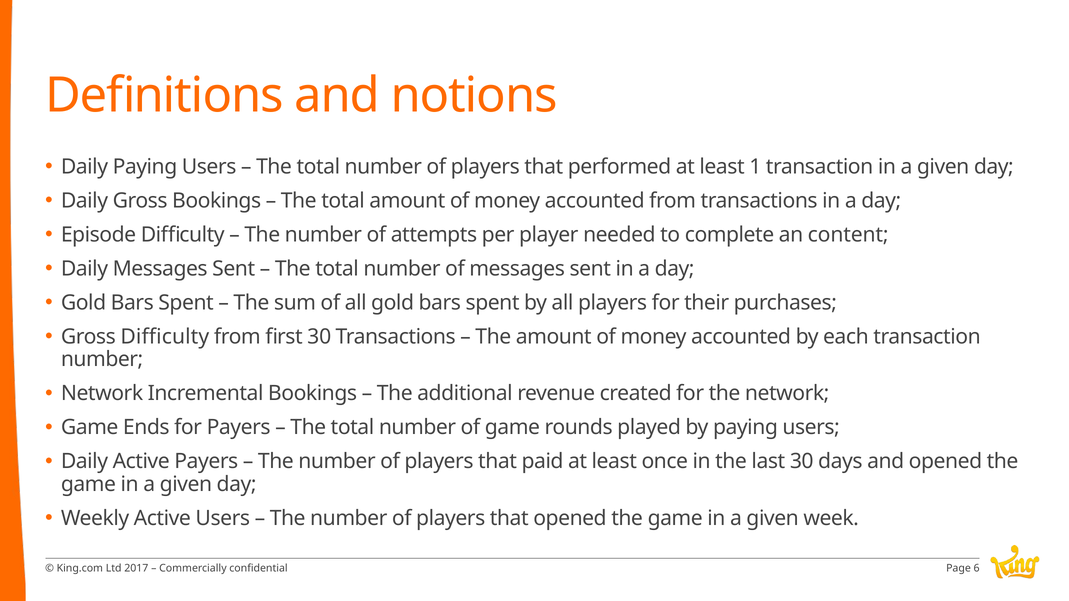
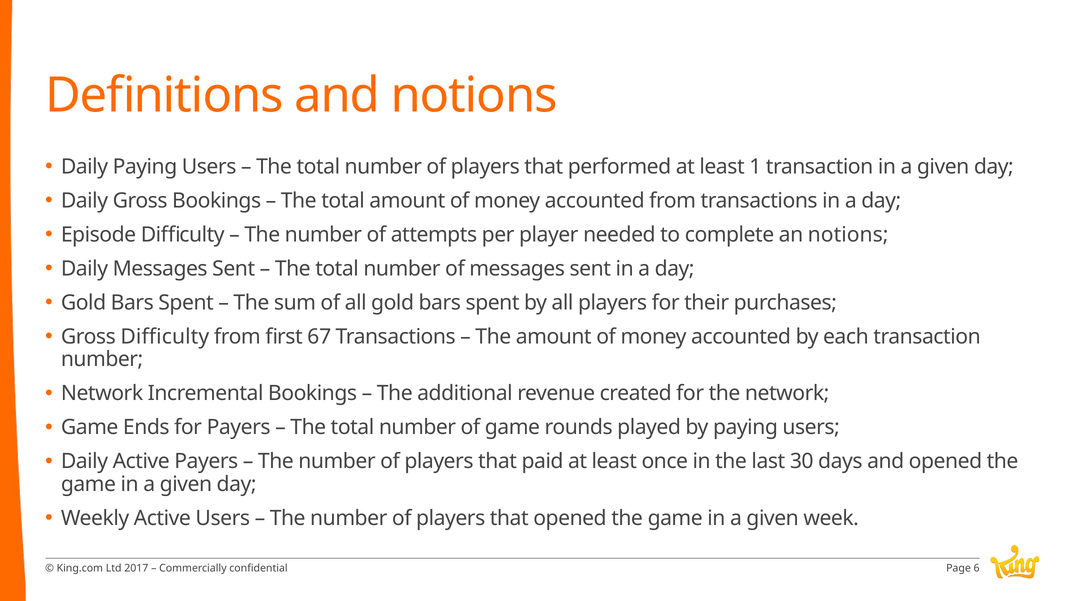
an content: content -> notions
first 30: 30 -> 67
